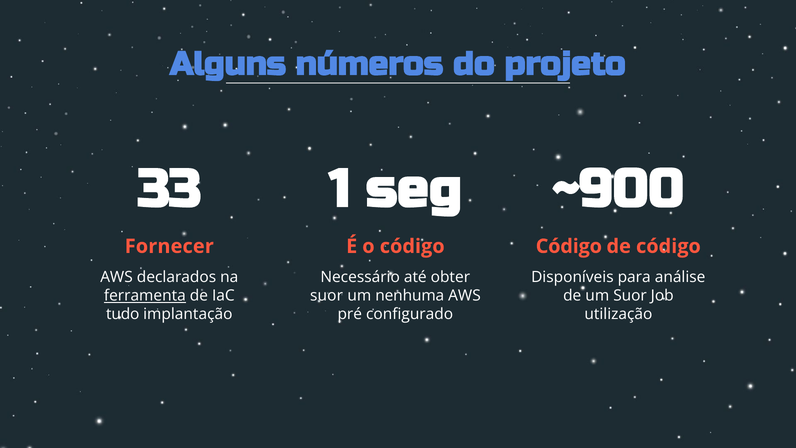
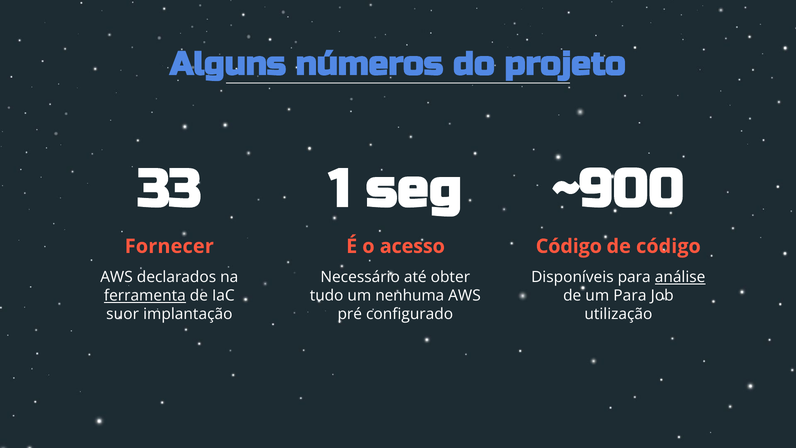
o código: código -> acesso
análise underline: none -> present
suor at (327, 296): suor -> tudo
um Suor: Suor -> Para
tudo: tudo -> suor
